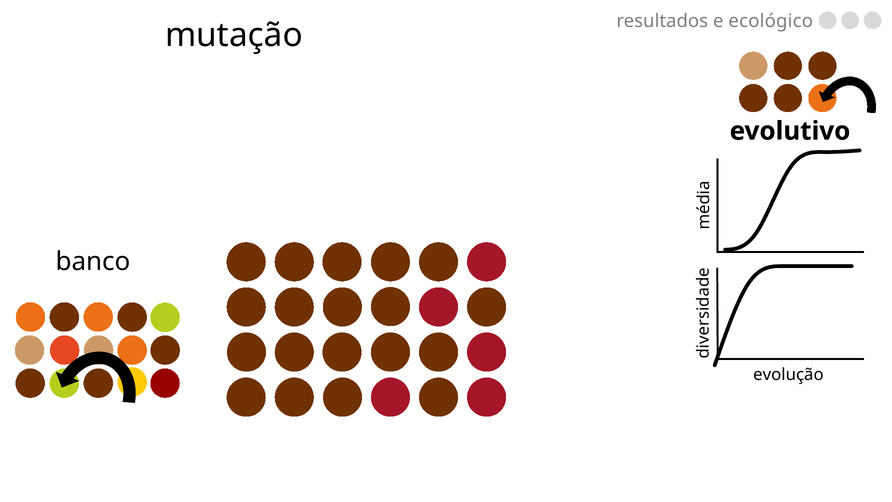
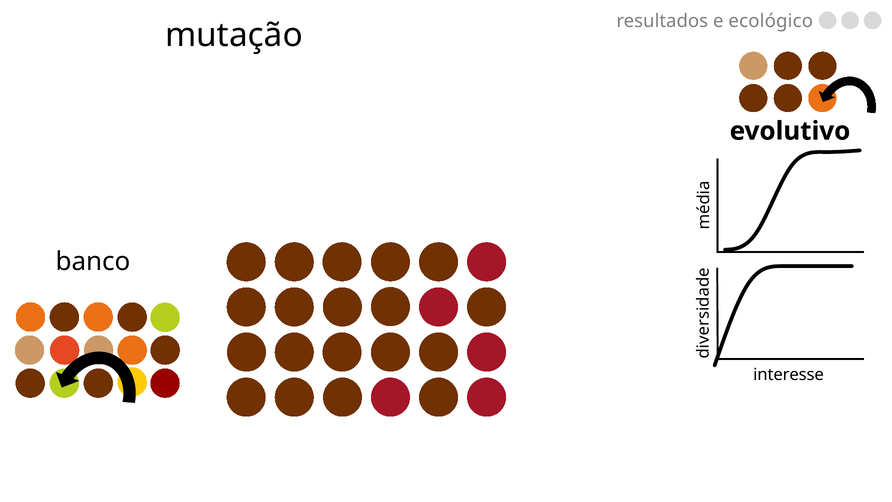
evolução: evolução -> interesse
